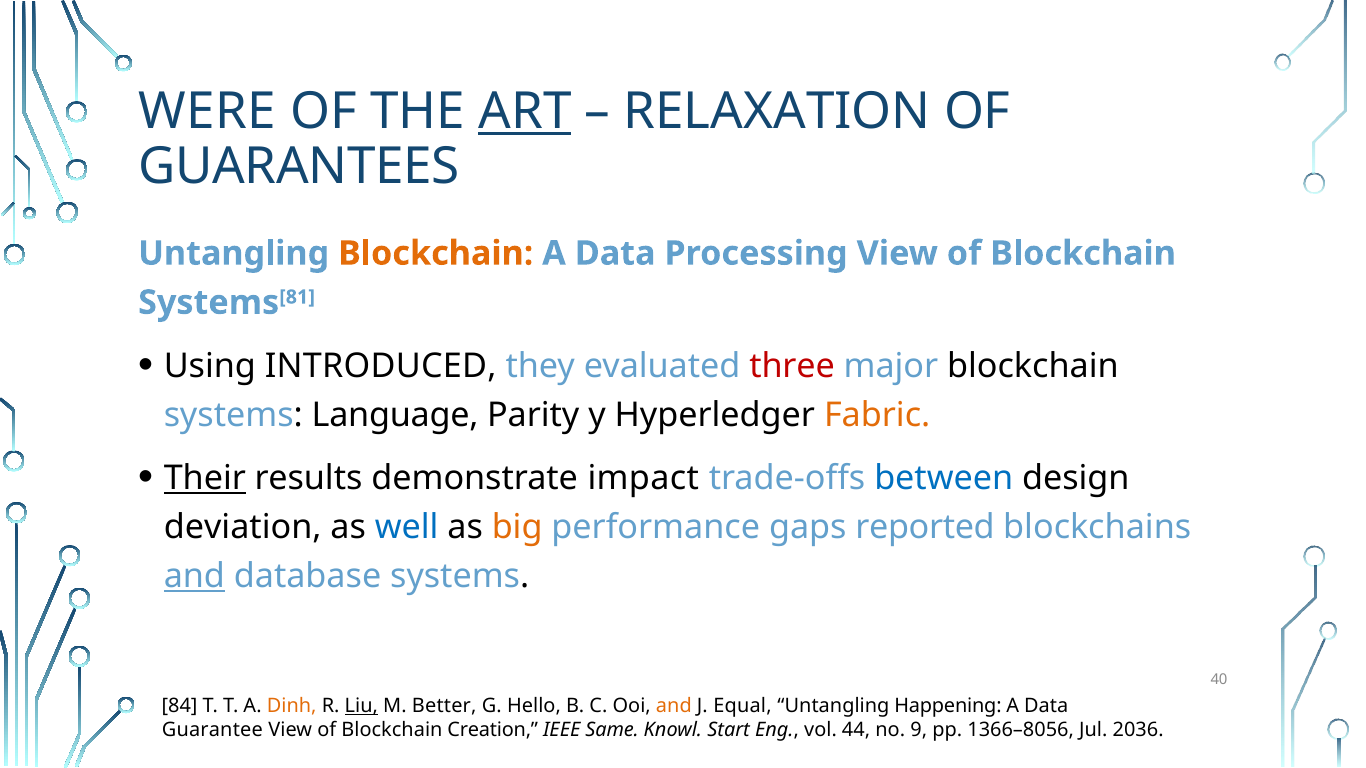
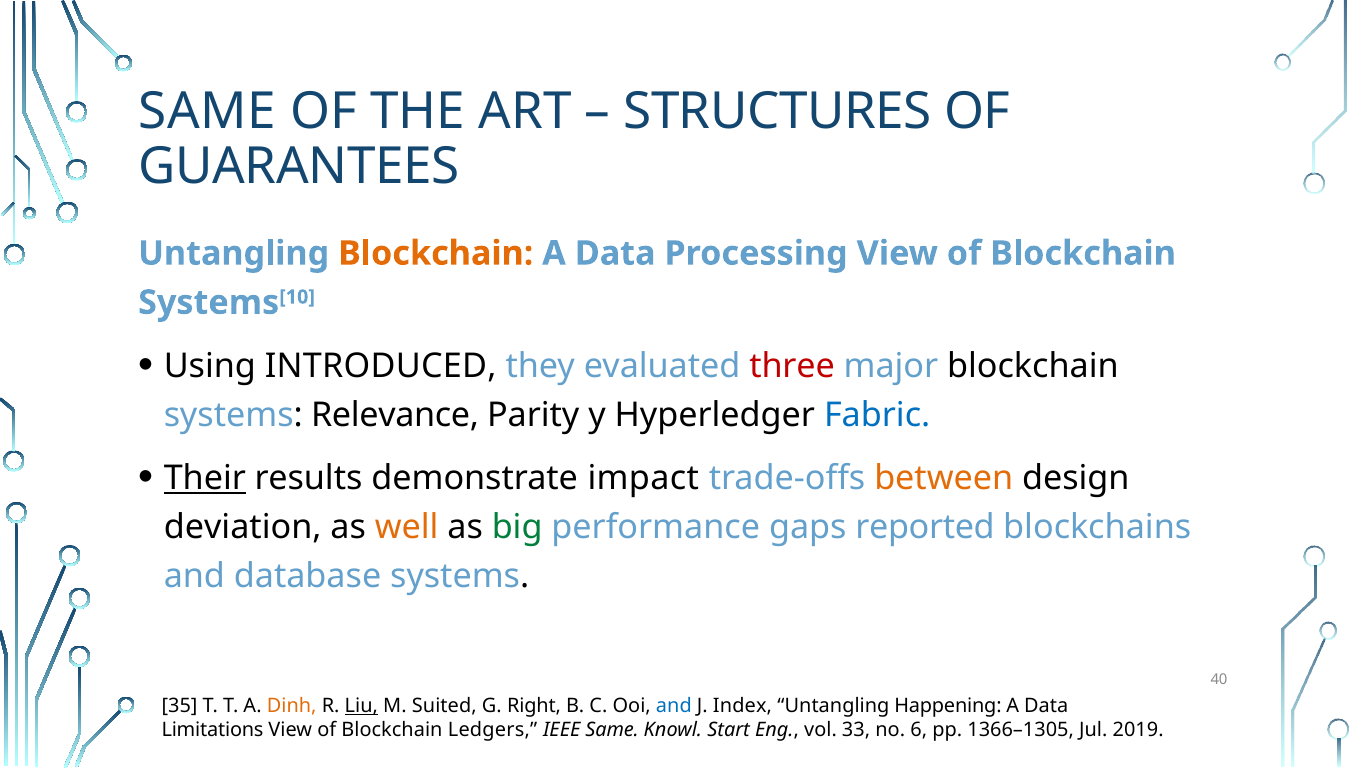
WERE at (207, 111): WERE -> SAME
ART underline: present -> none
RELAXATION: RELAXATION -> STRUCTURES
81: 81 -> 10
Language: Language -> Relevance
Fabric colour: orange -> blue
between colour: blue -> orange
well colour: blue -> orange
big colour: orange -> green
and at (194, 577) underline: present -> none
84: 84 -> 35
Better: Better -> Suited
Hello: Hello -> Right
and at (674, 707) colour: orange -> blue
Equal: Equal -> Index
Guarantee: Guarantee -> Limitations
Creation: Creation -> Ledgers
44: 44 -> 33
9: 9 -> 6
1366–8056: 1366–8056 -> 1366–1305
2036: 2036 -> 2019
